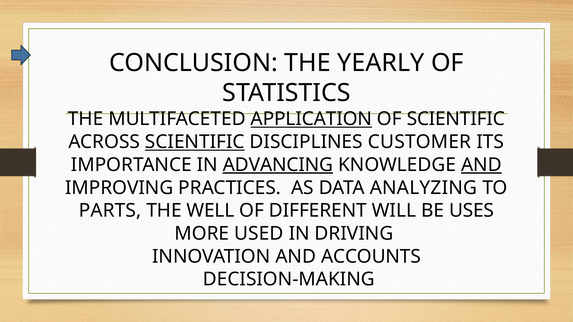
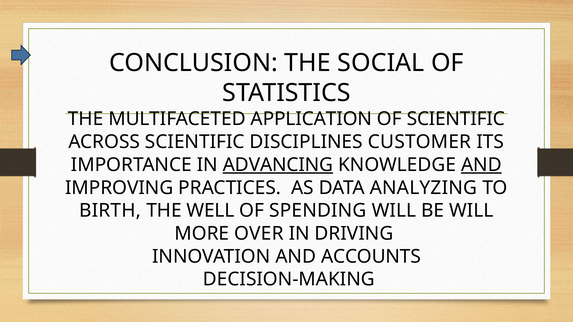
YEARLY: YEARLY -> SOCIAL
APPLICATION underline: present -> none
SCIENTIFIC at (195, 142) underline: present -> none
PARTS: PARTS -> BIRTH
DIFFERENT: DIFFERENT -> SPENDING
BE USES: USES -> WILL
USED: USED -> OVER
